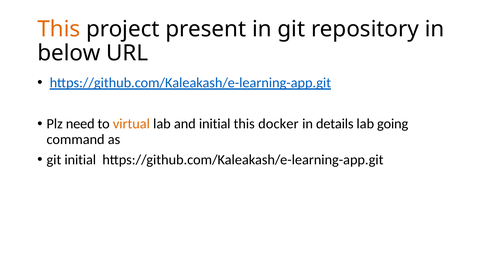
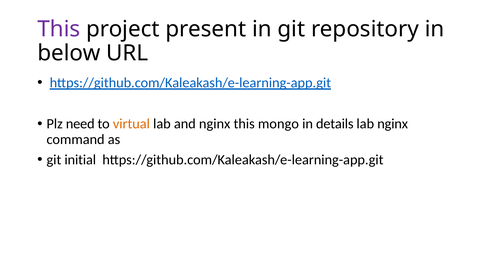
This at (59, 29) colour: orange -> purple
and initial: initial -> nginx
docker: docker -> mongo
lab going: going -> nginx
